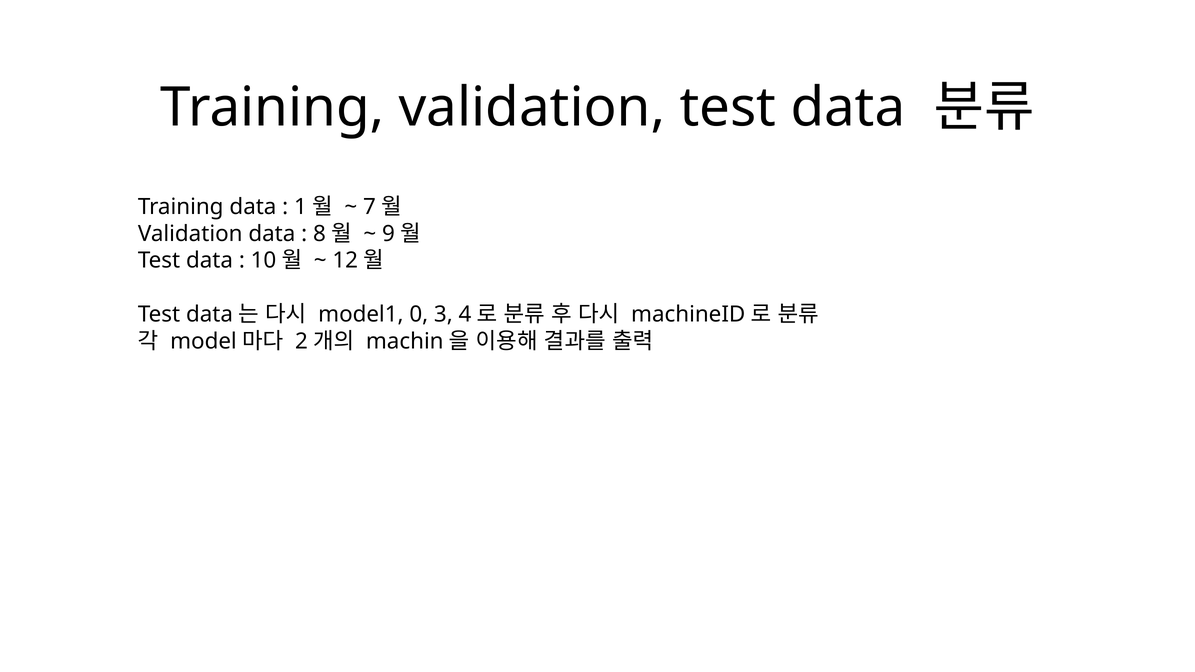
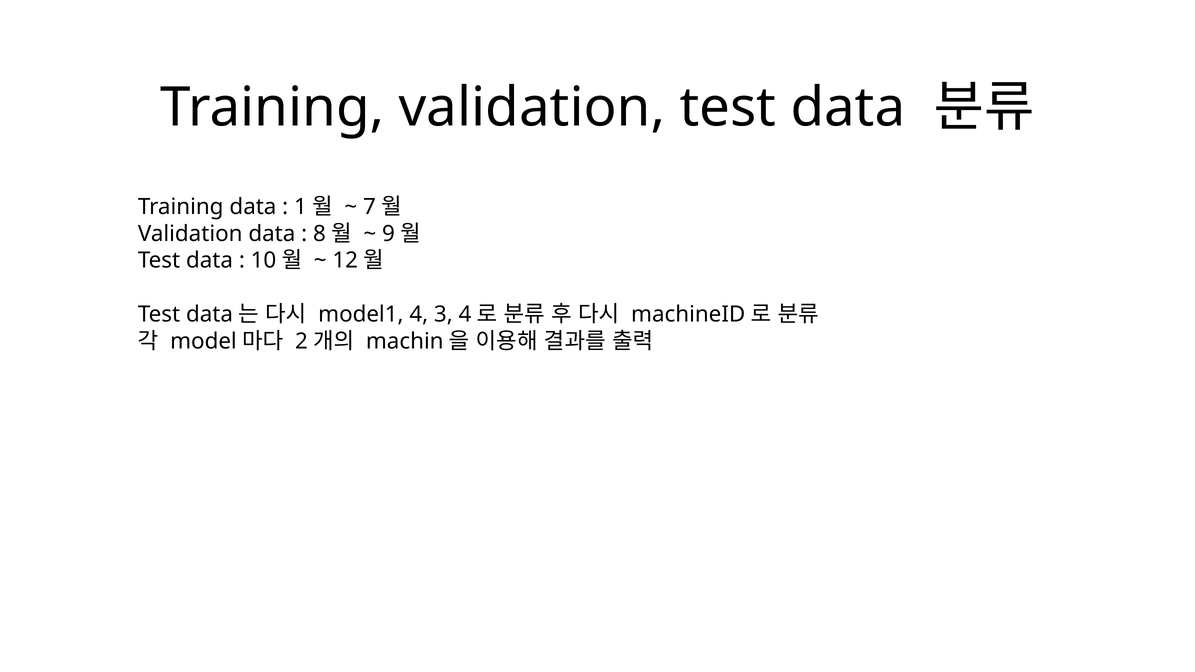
0: 0 -> 4
